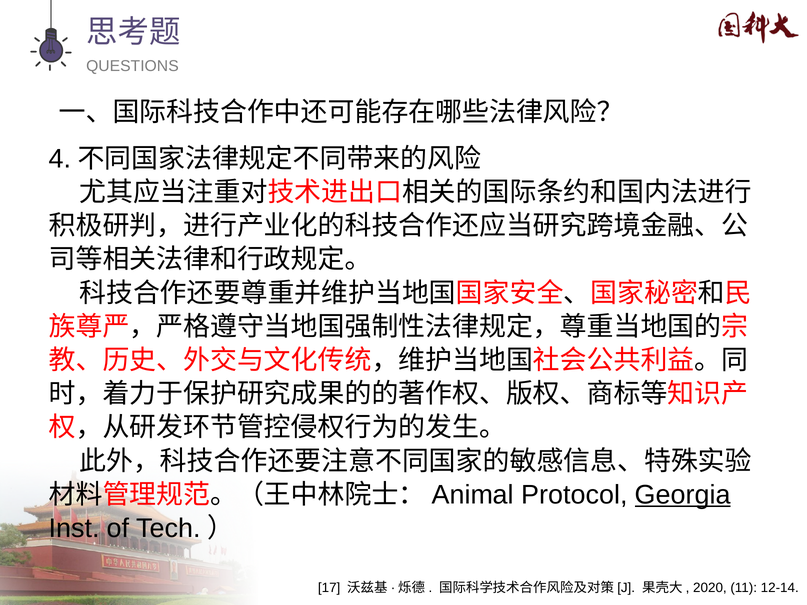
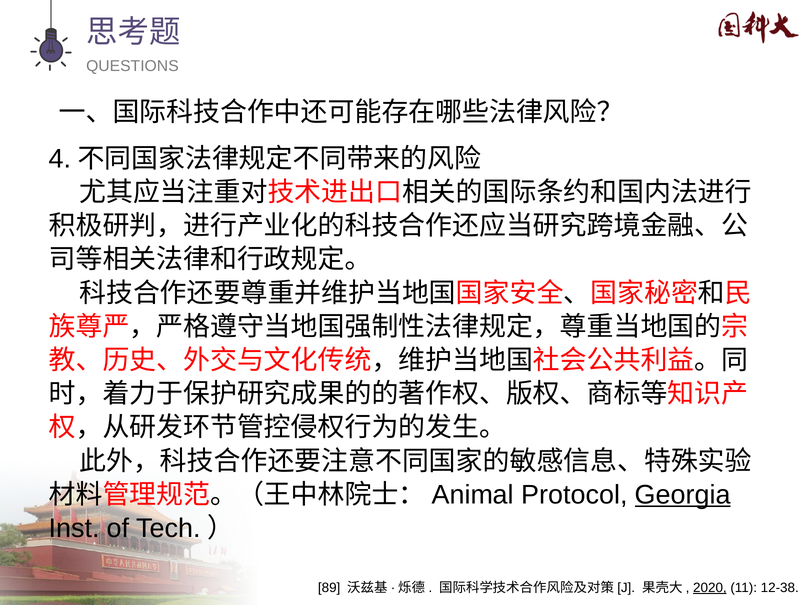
17: 17 -> 89
2020 underline: none -> present
12-14: 12-14 -> 12-38
